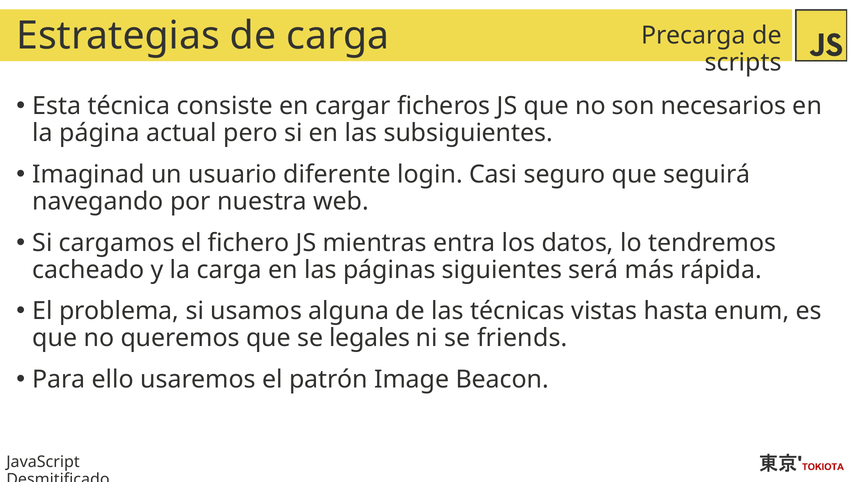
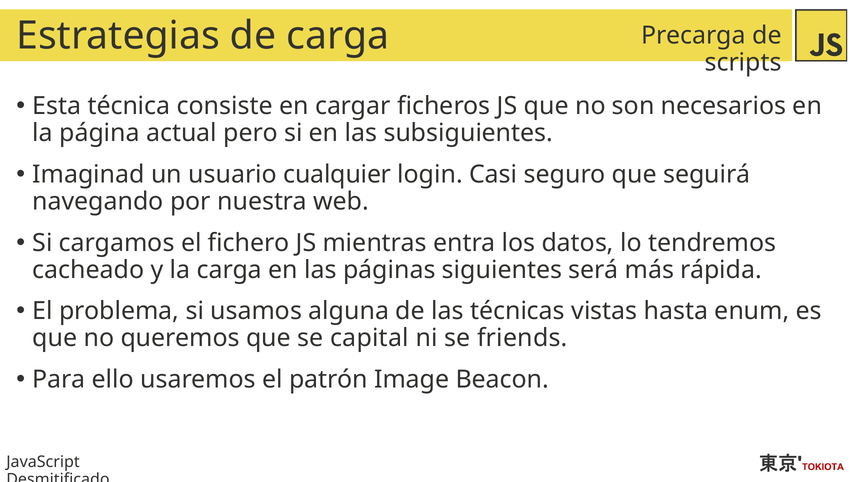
diferente: diferente -> cualquier
legales: legales -> capital
